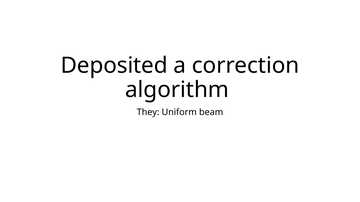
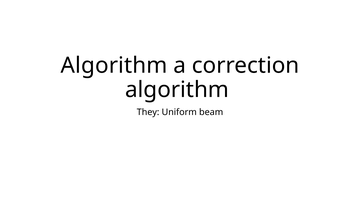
Deposited at (114, 66): Deposited -> Algorithm
